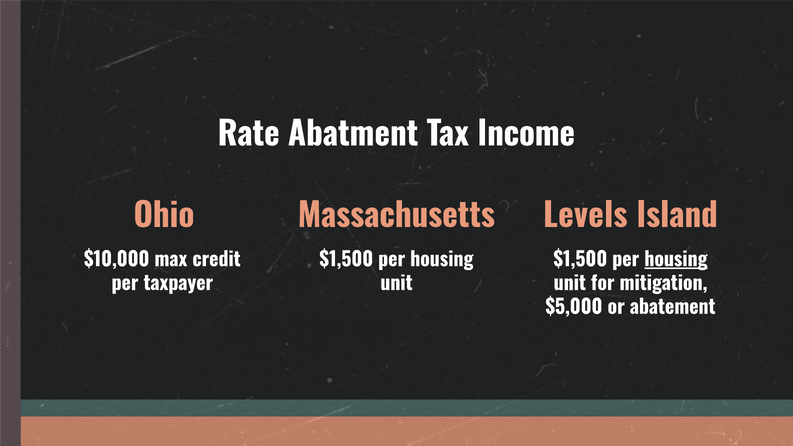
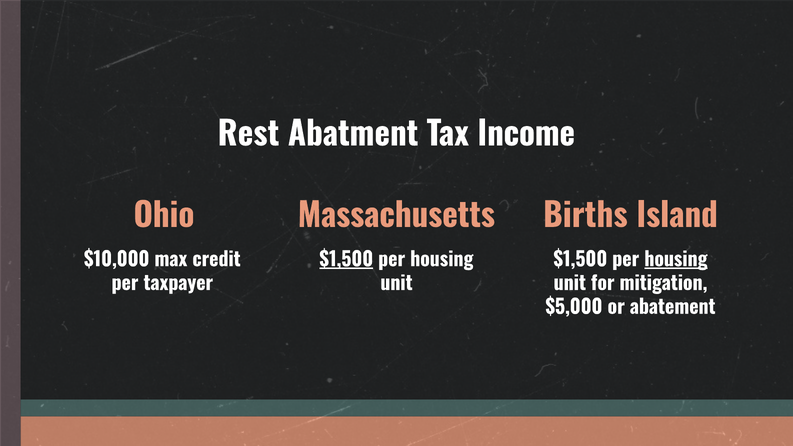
Rate: Rate -> Rest
Levels: Levels -> Births
$1,500 at (346, 260) underline: none -> present
